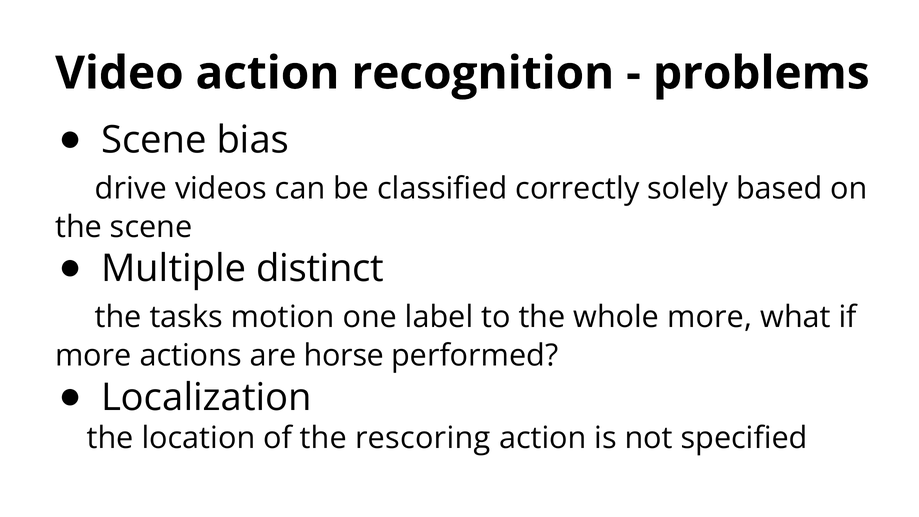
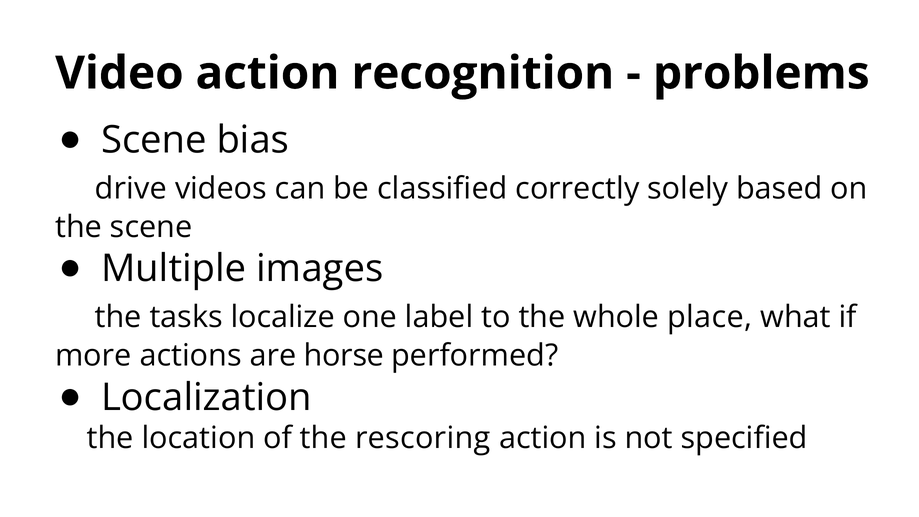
distinct: distinct -> images
motion: motion -> localize
whole more: more -> place
